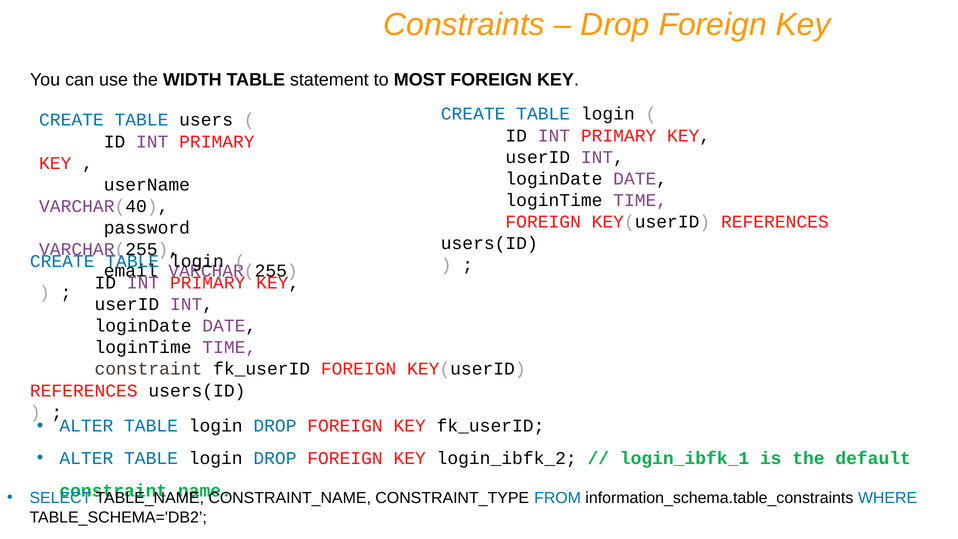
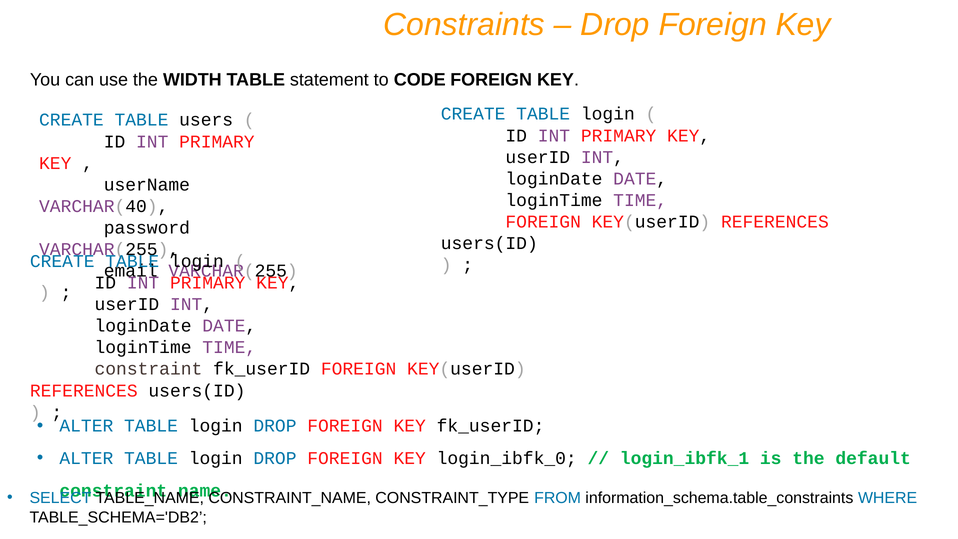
MOST: MOST -> CODE
login_ibfk_2: login_ibfk_2 -> login_ibfk_0
